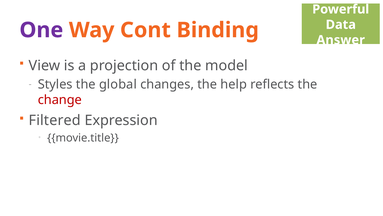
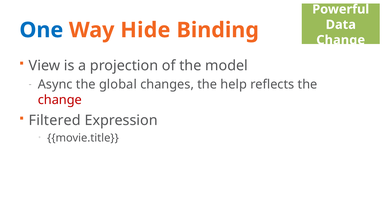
One colour: purple -> blue
Cont: Cont -> Hide
Answer at (341, 40): Answer -> Change
Styles: Styles -> Async
